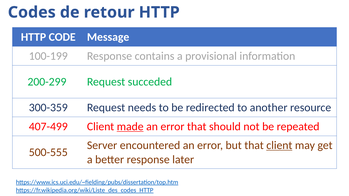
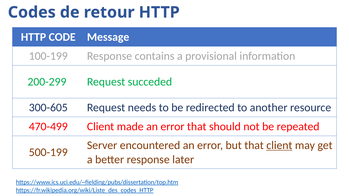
300-359: 300-359 -> 300-605
407-499: 407-499 -> 470-499
made underline: present -> none
500-555: 500-555 -> 500-199
